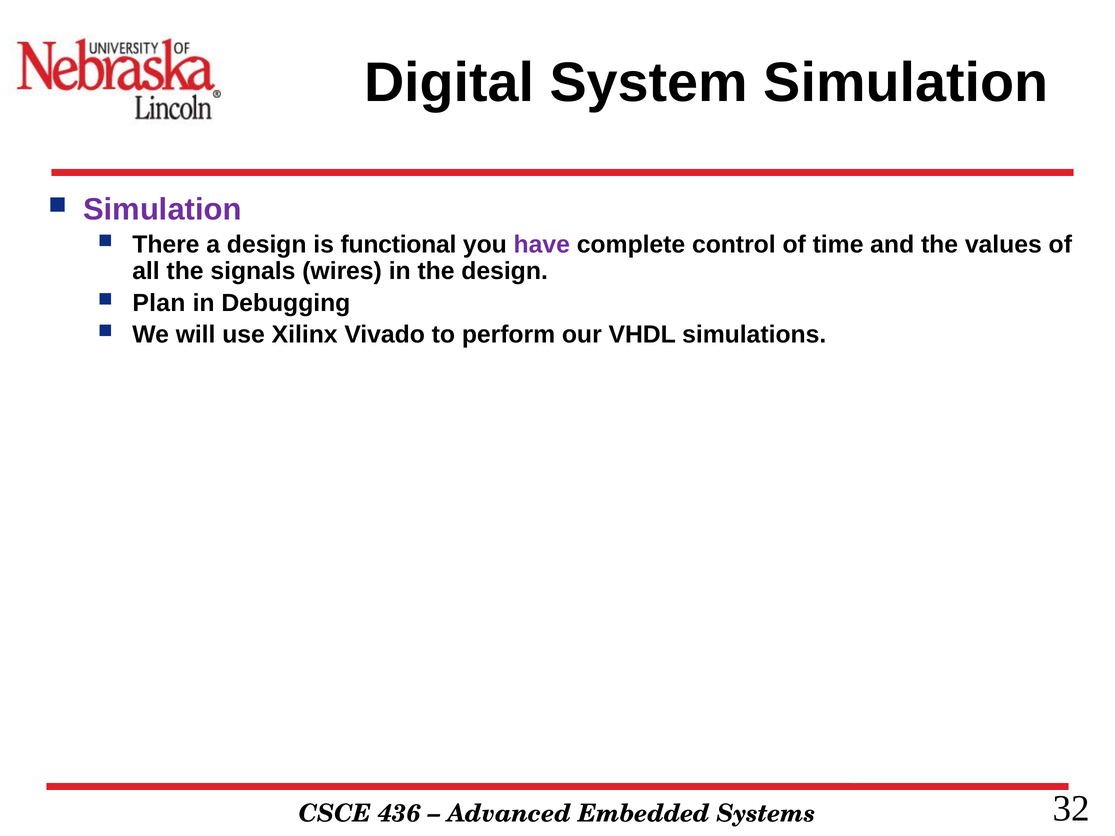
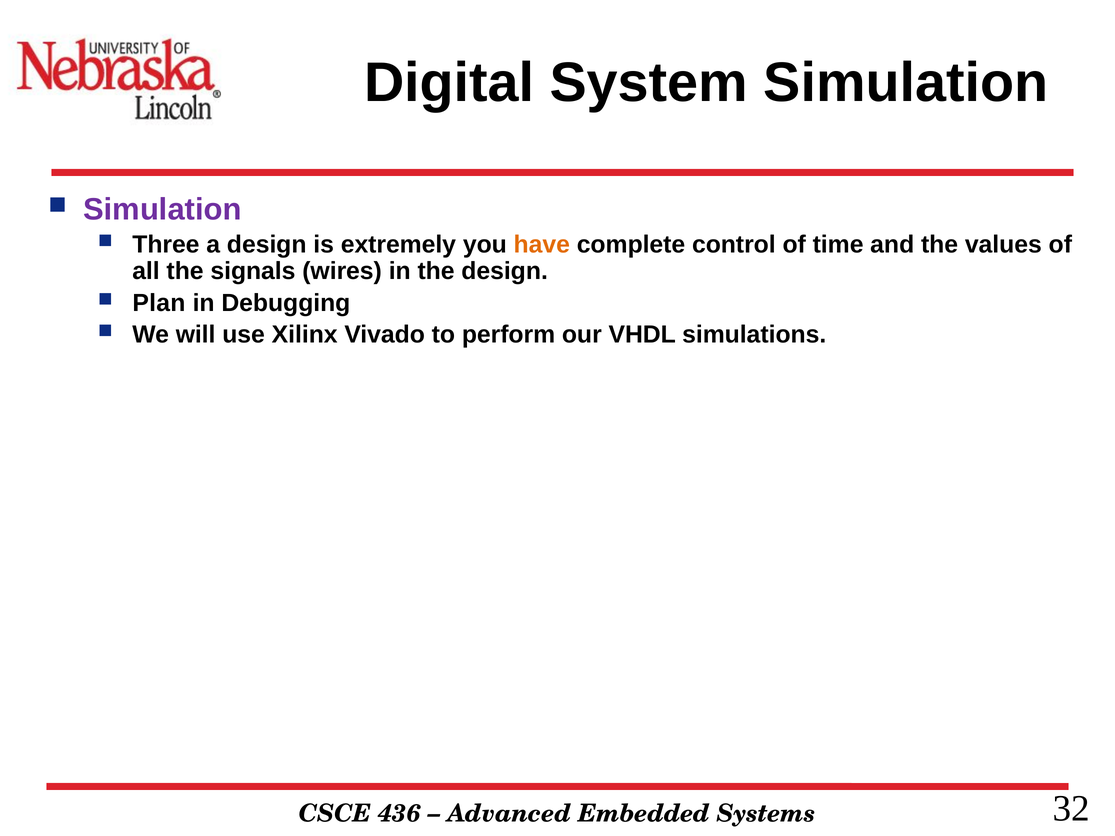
There: There -> Three
functional: functional -> extremely
have colour: purple -> orange
